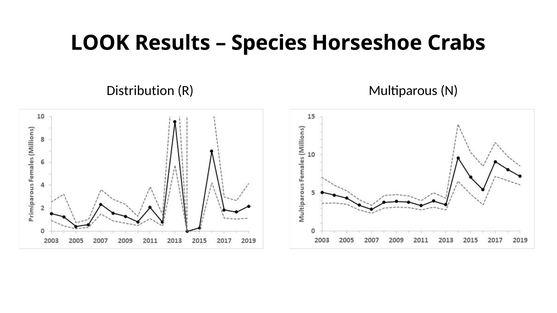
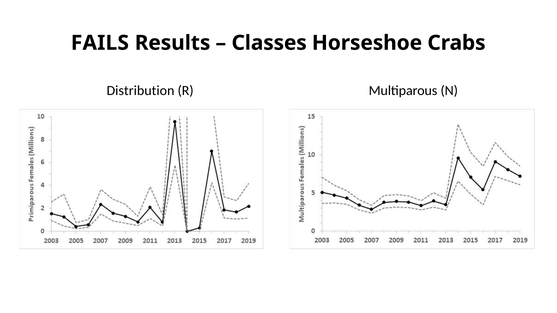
LOOK: LOOK -> FAILS
Species: Species -> Classes
